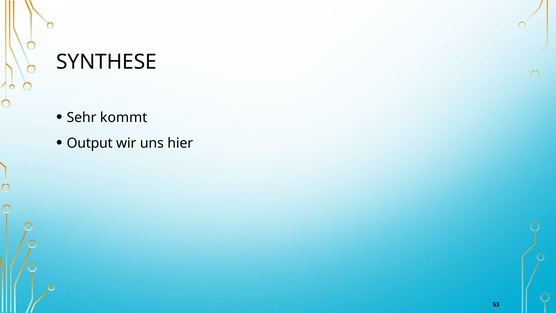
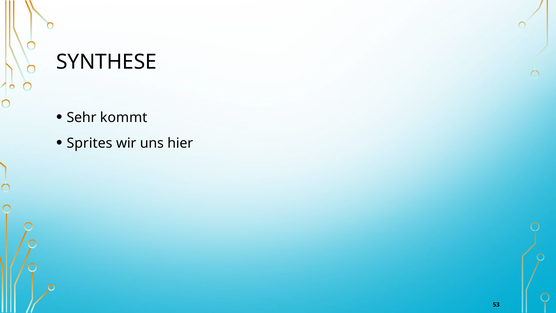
Output: Output -> Sprites
